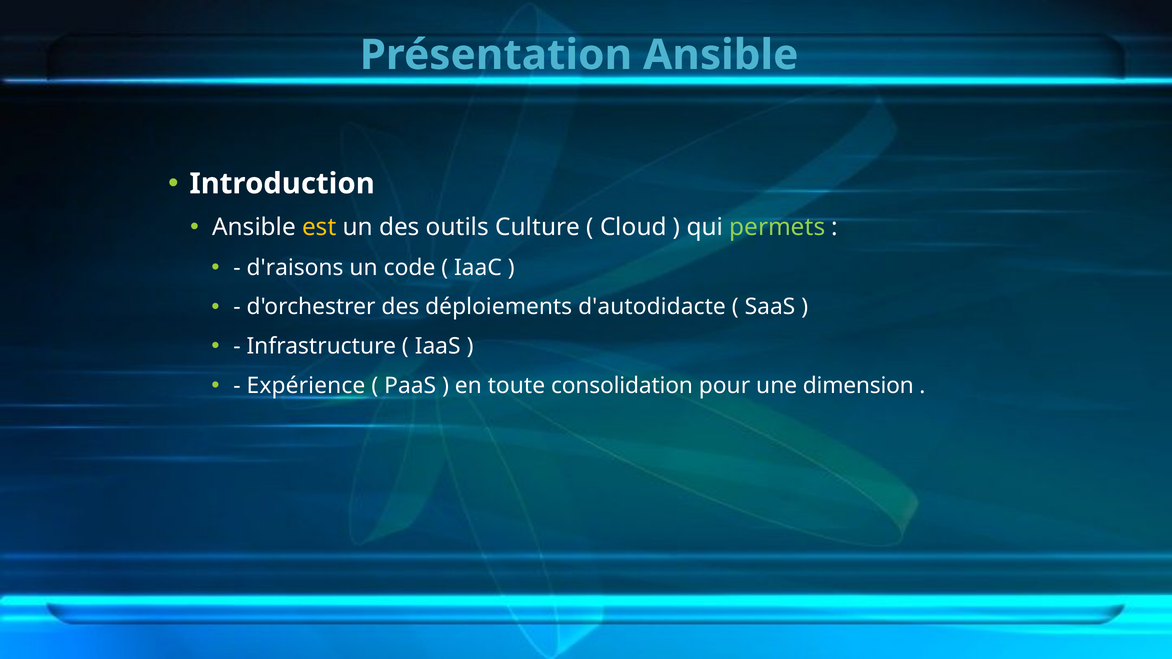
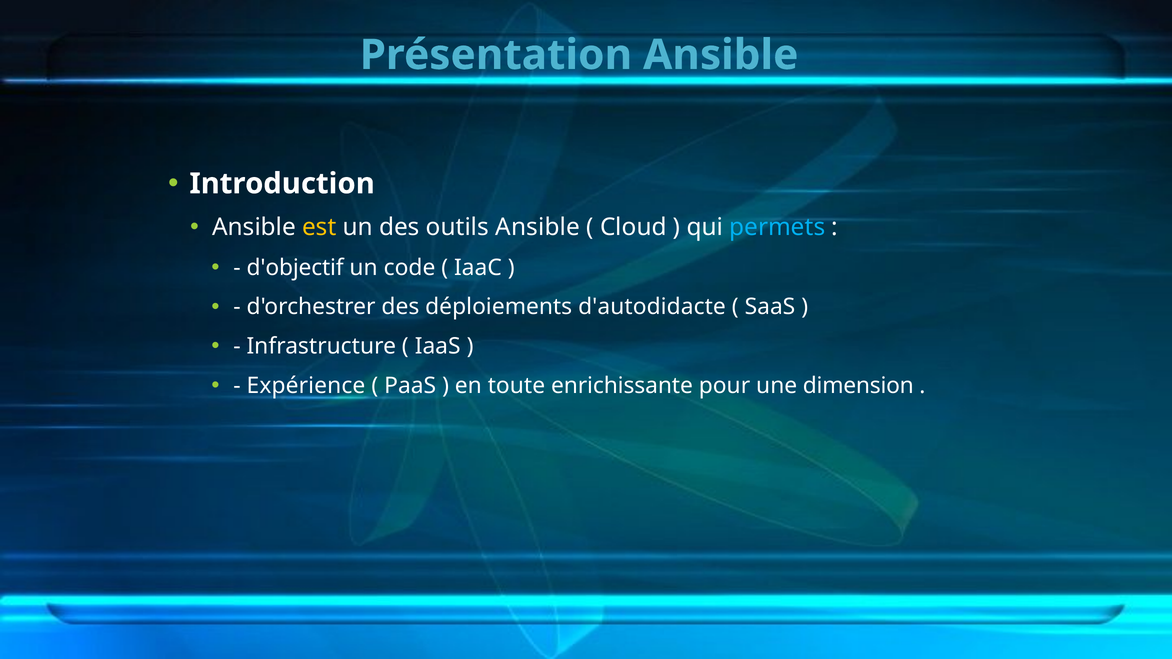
outils Culture: Culture -> Ansible
permets colour: light green -> light blue
d'raisons: d'raisons -> d'objectif
consolidation: consolidation -> enrichissante
